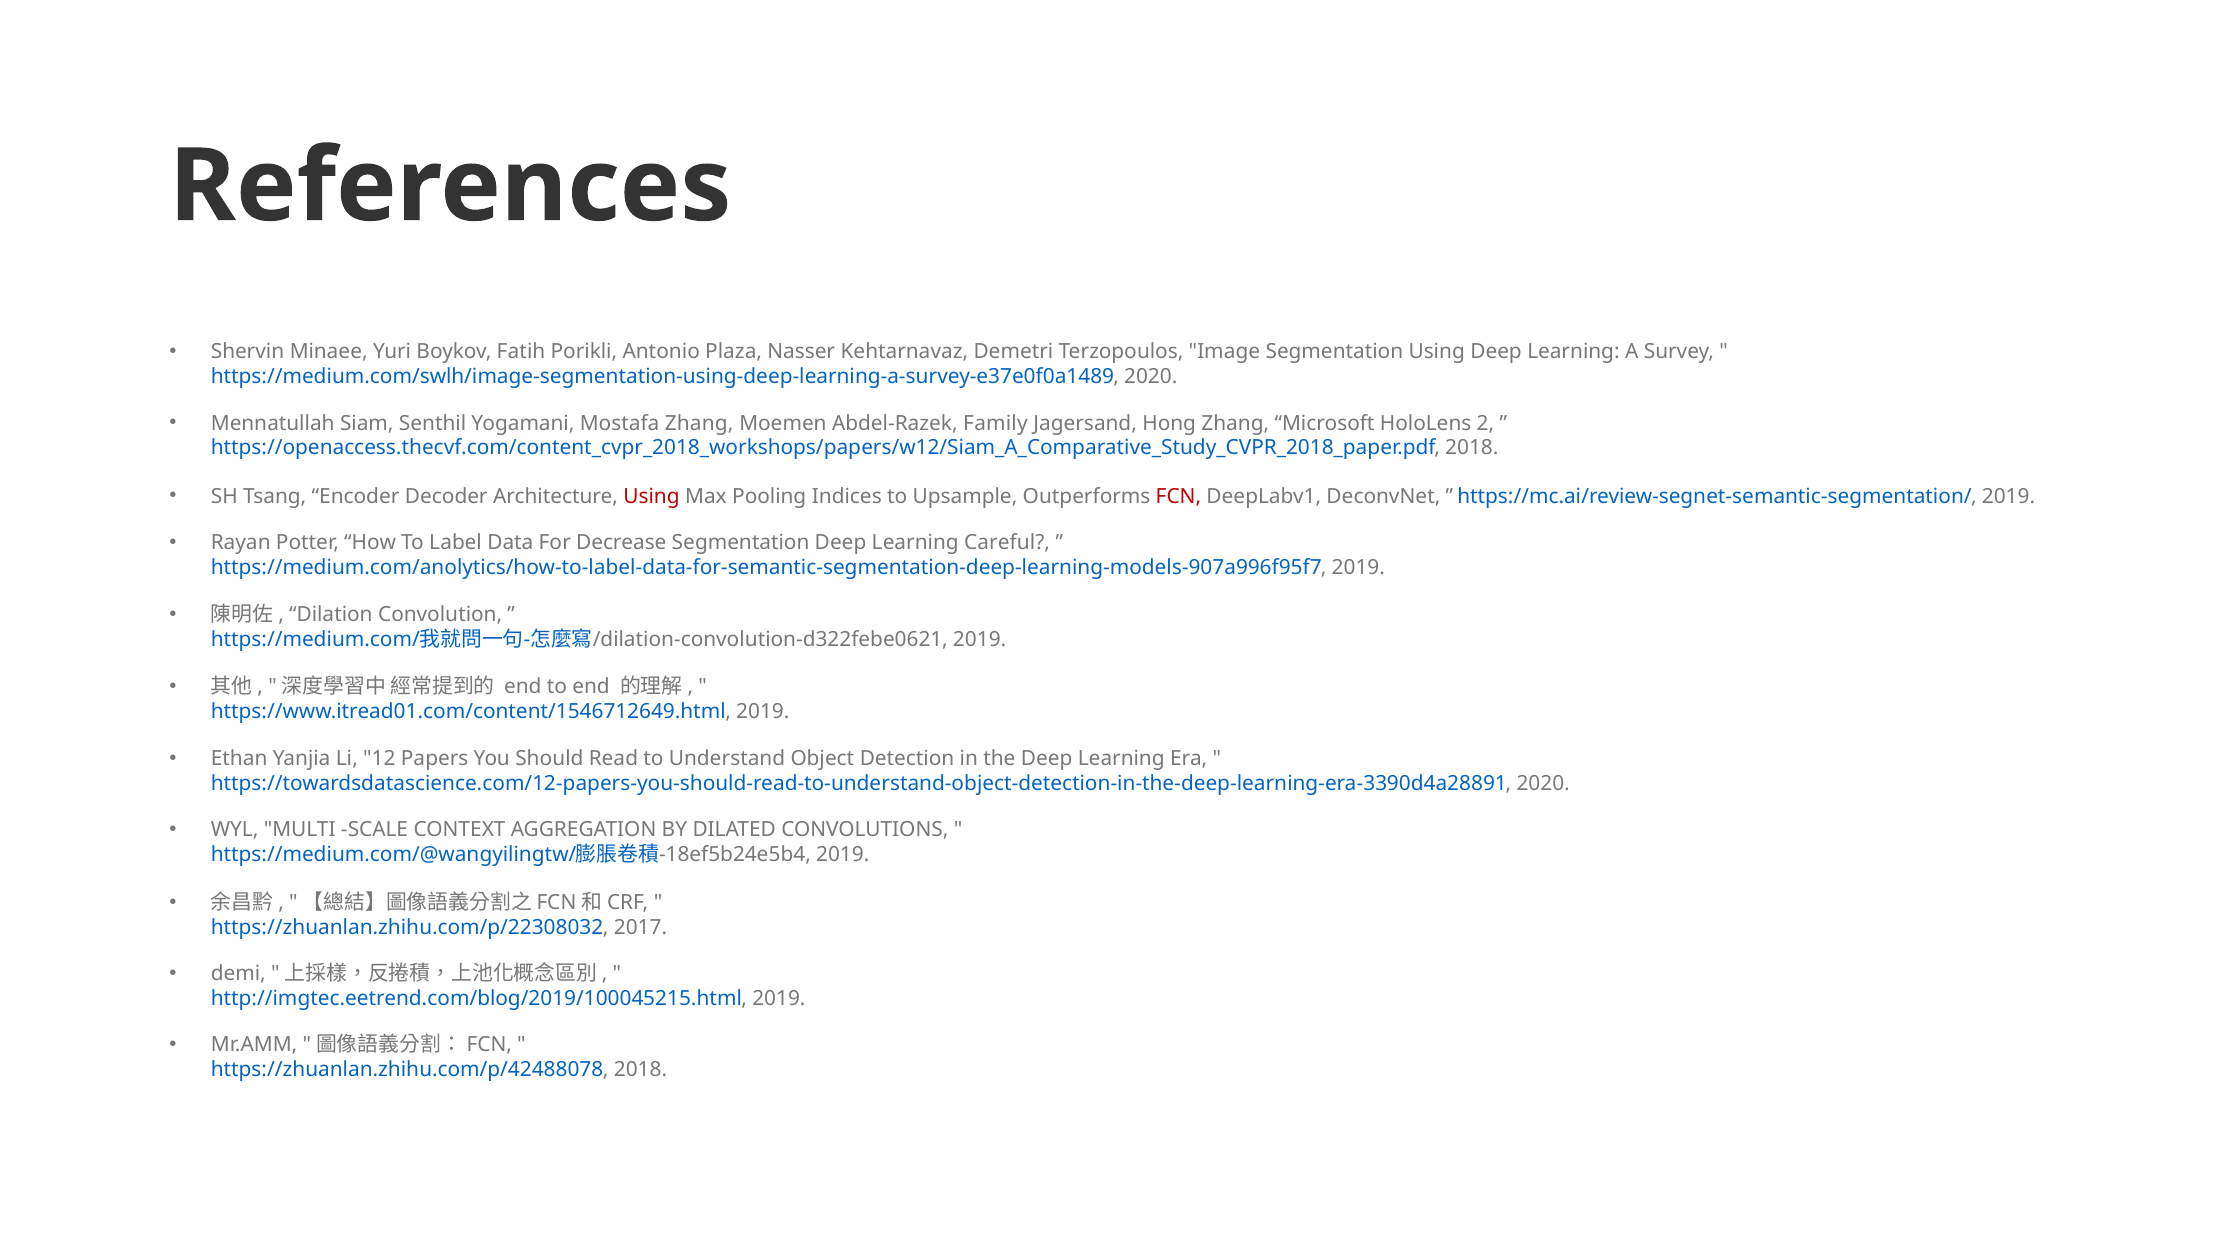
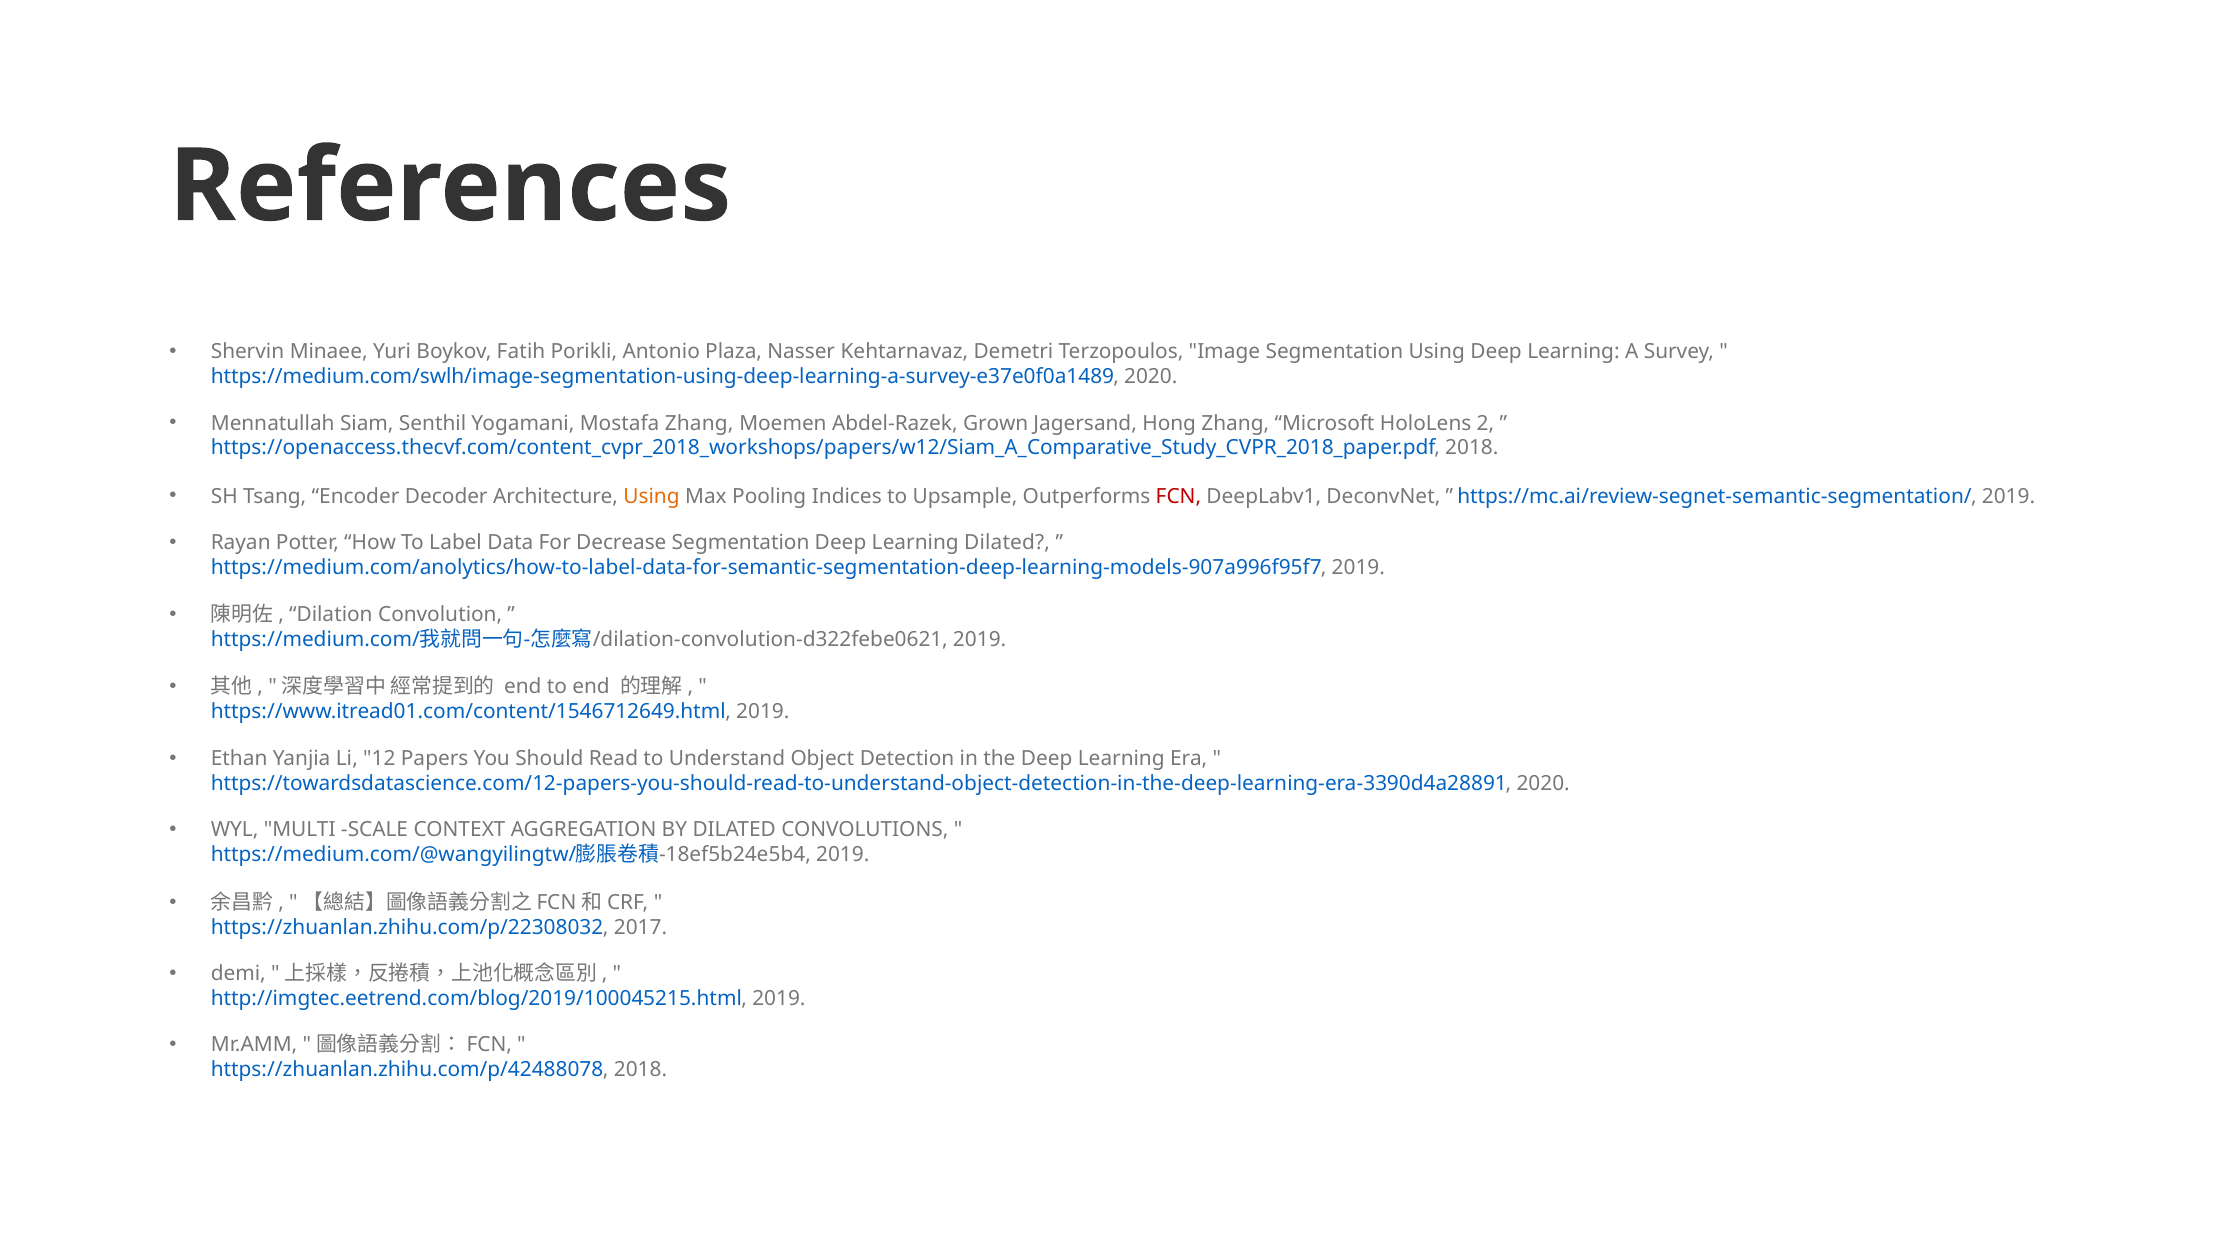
Family: Family -> Grown
Using at (652, 497) colour: red -> orange
Learning Careful: Careful -> Dilated
